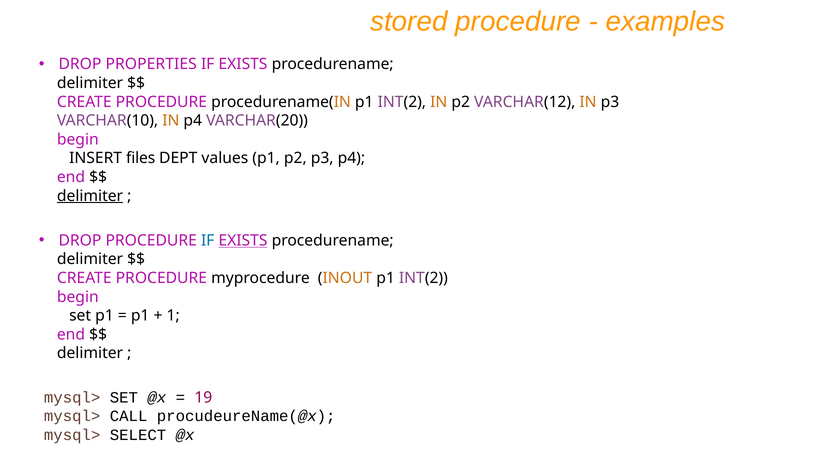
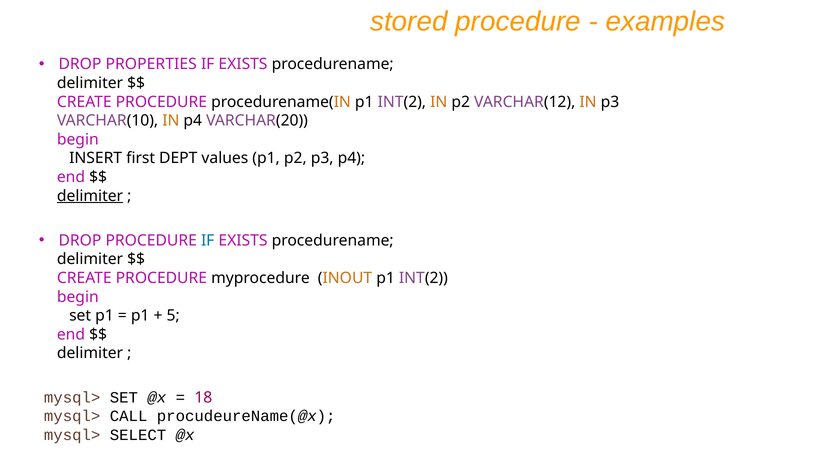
files: files -> first
EXISTS at (243, 241) underline: present -> none
1: 1 -> 5
19: 19 -> 18
